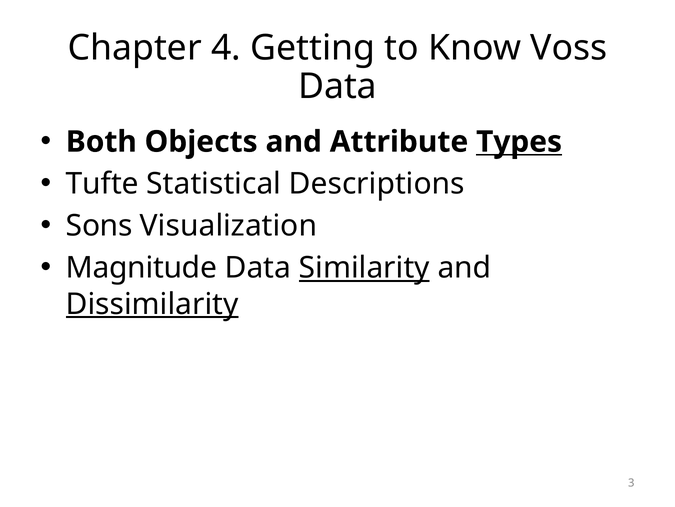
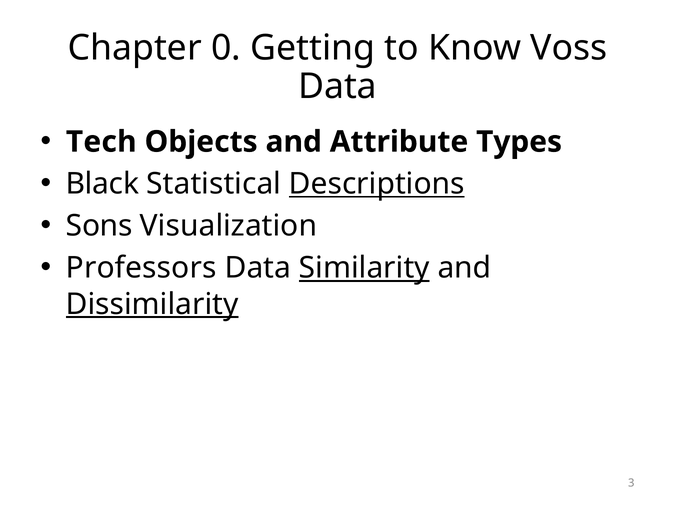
4: 4 -> 0
Both: Both -> Tech
Types underline: present -> none
Tufte: Tufte -> Black
Descriptions underline: none -> present
Magnitude: Magnitude -> Professors
